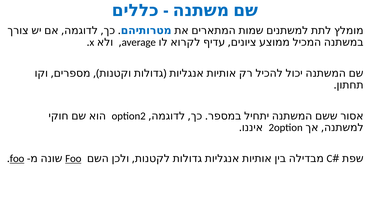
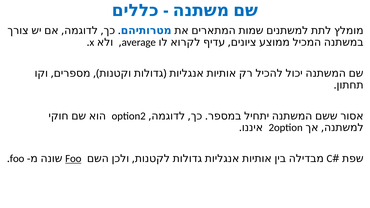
foo at (17, 159) underline: present -> none
